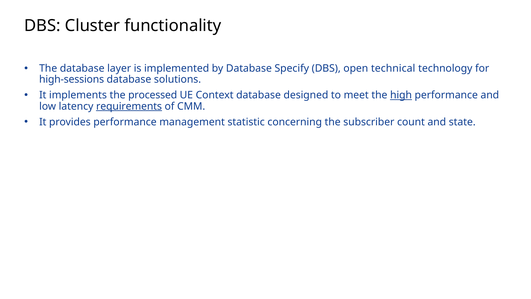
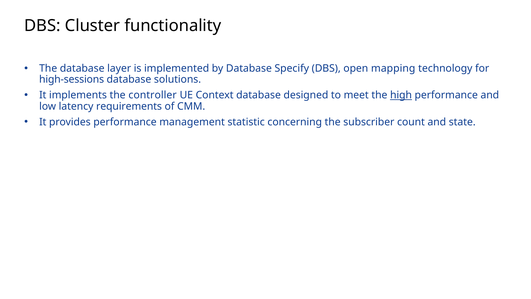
technical: technical -> mapping
processed: processed -> controller
requirements underline: present -> none
